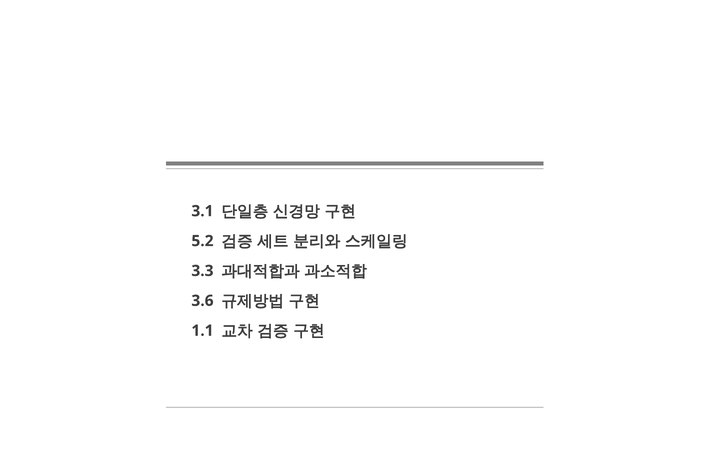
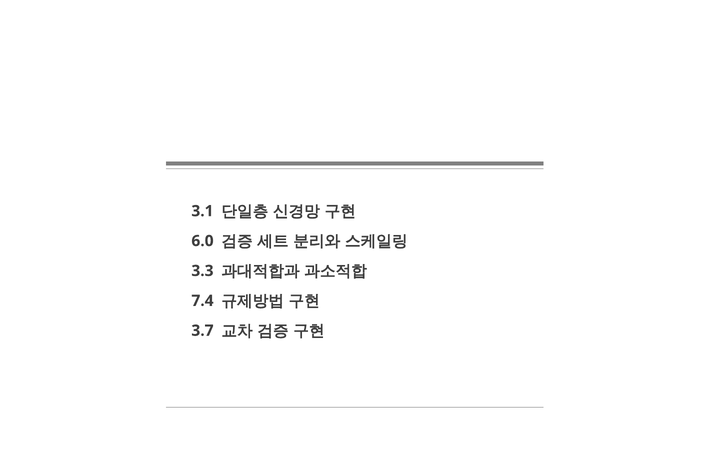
5.2: 5.2 -> 6.0
3.6: 3.6 -> 7.4
1.1: 1.1 -> 3.7
